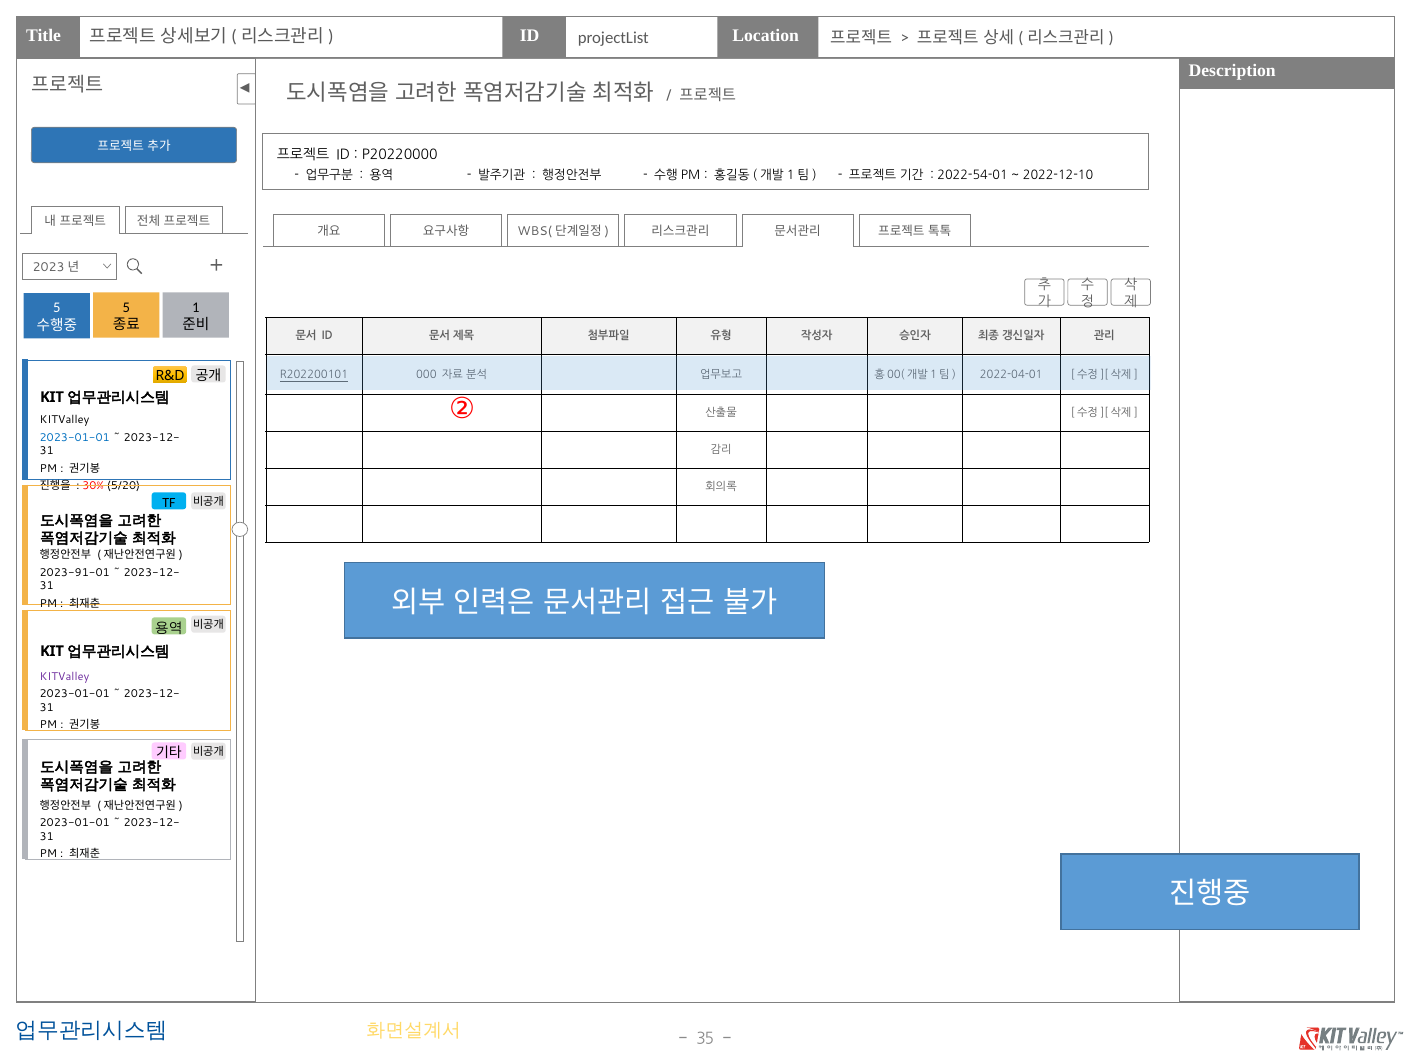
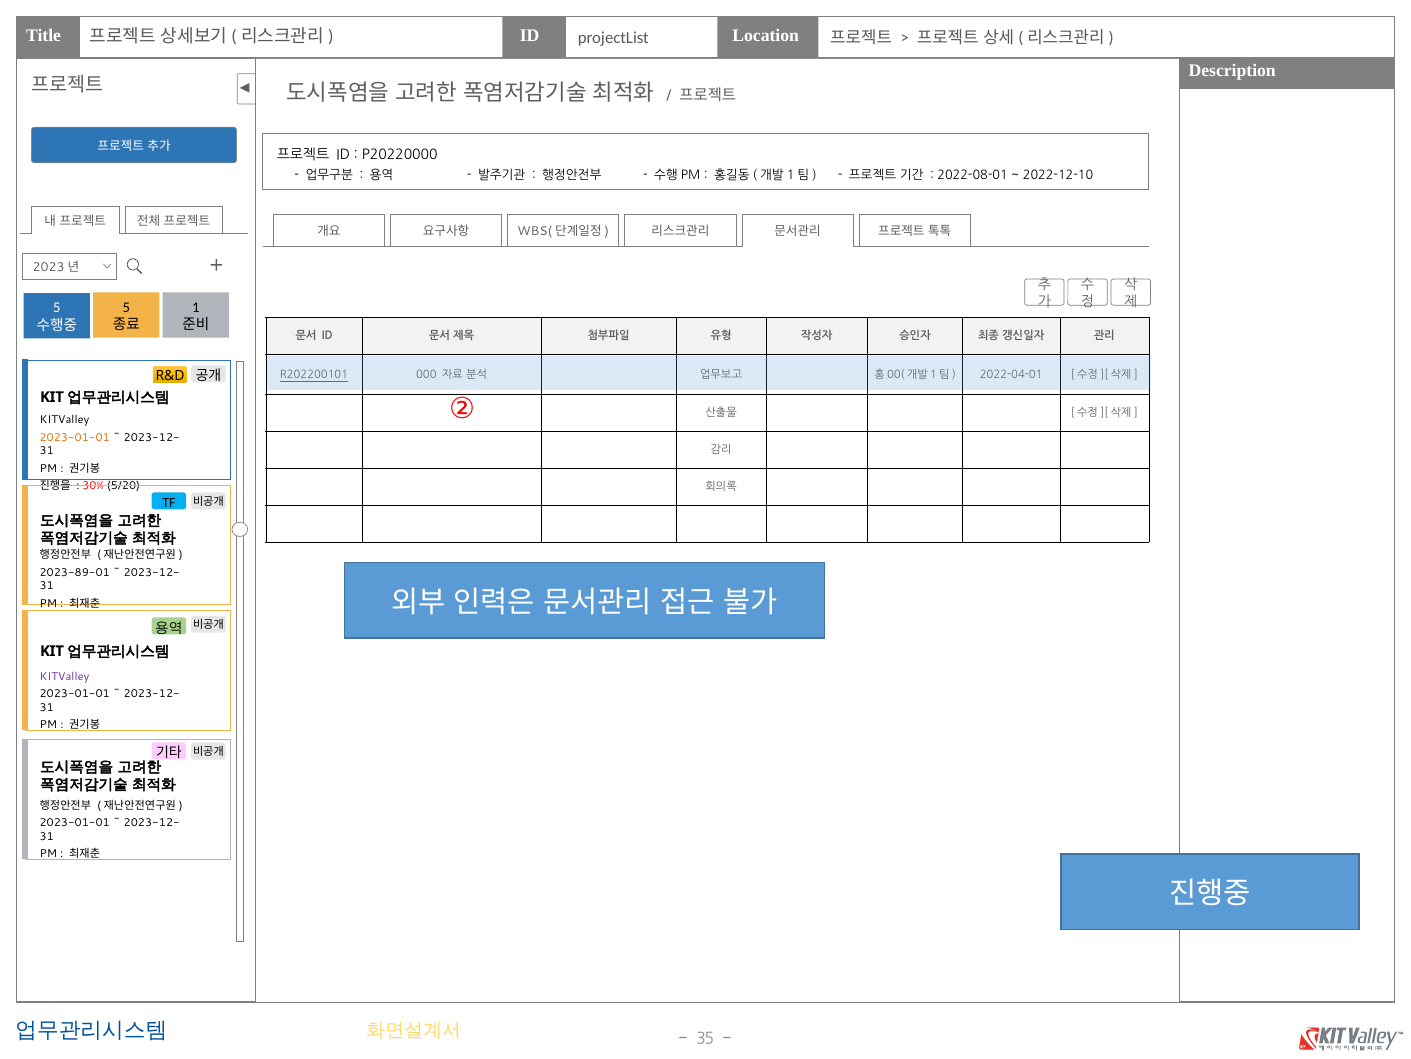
2022-54-01: 2022-54-01 -> 2022-08-01
2023-01-01 at (75, 437) colour: blue -> orange
2023-91-01: 2023-91-01 -> 2023-89-01
